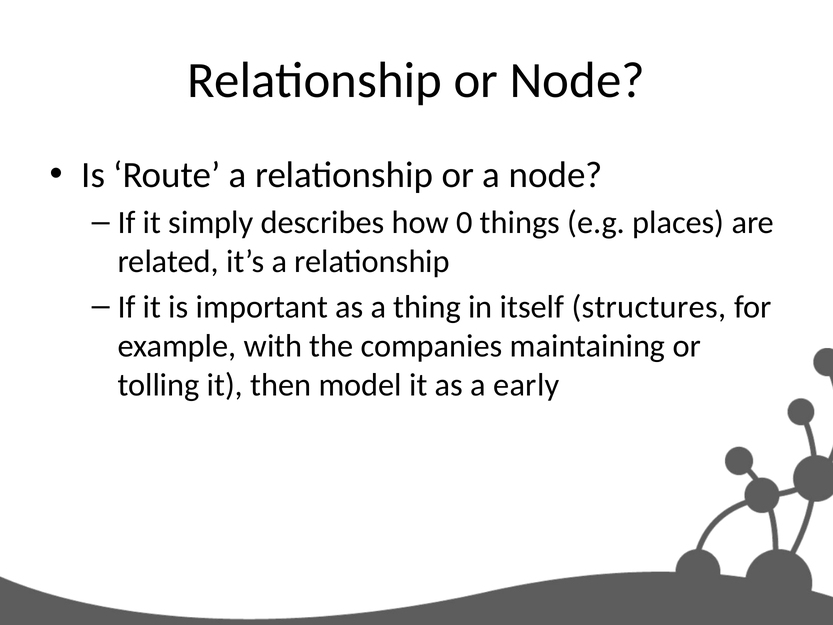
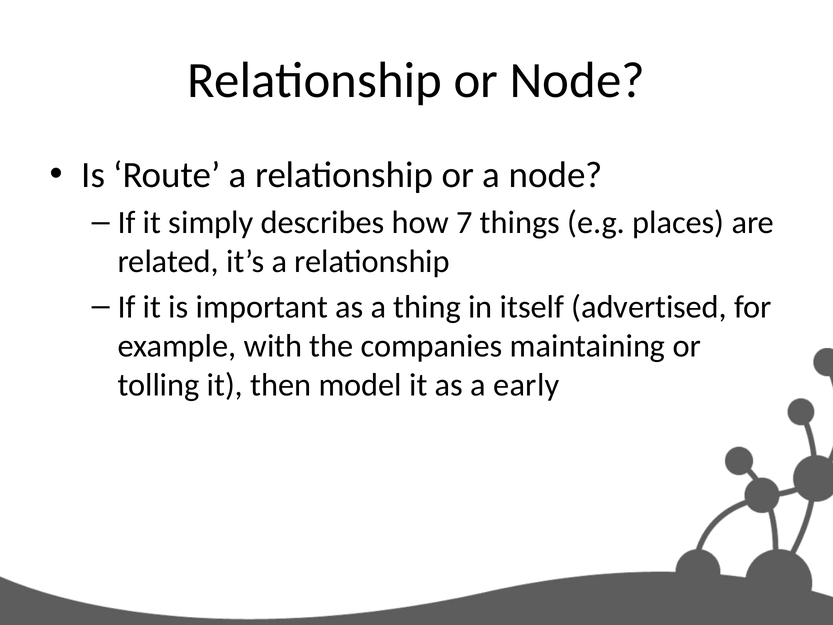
0: 0 -> 7
structures: structures -> advertised
